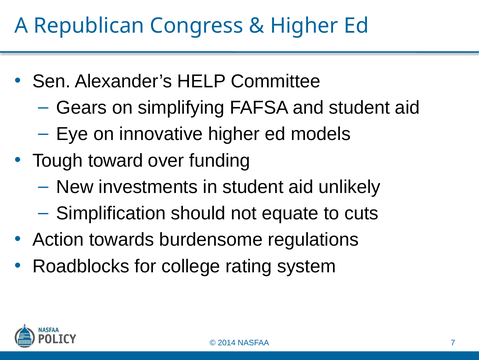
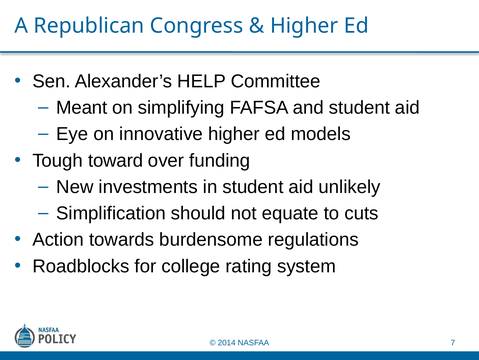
Gears: Gears -> Meant
